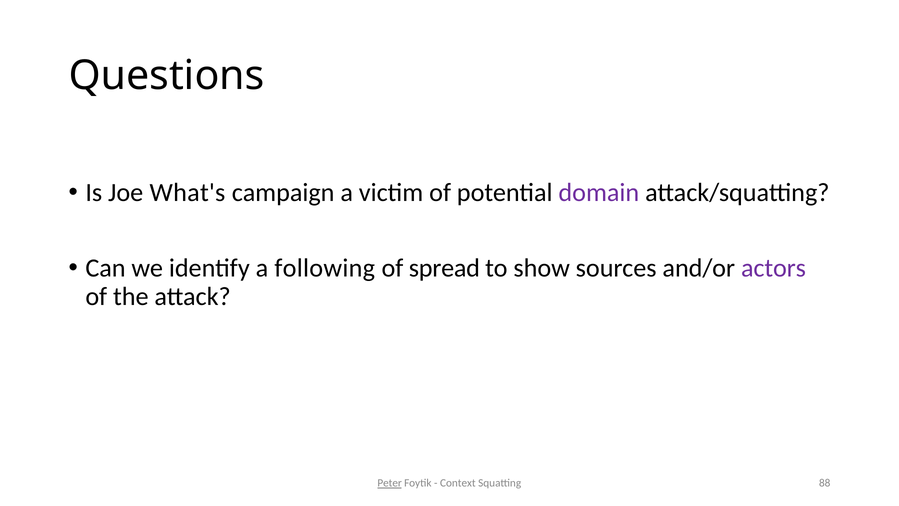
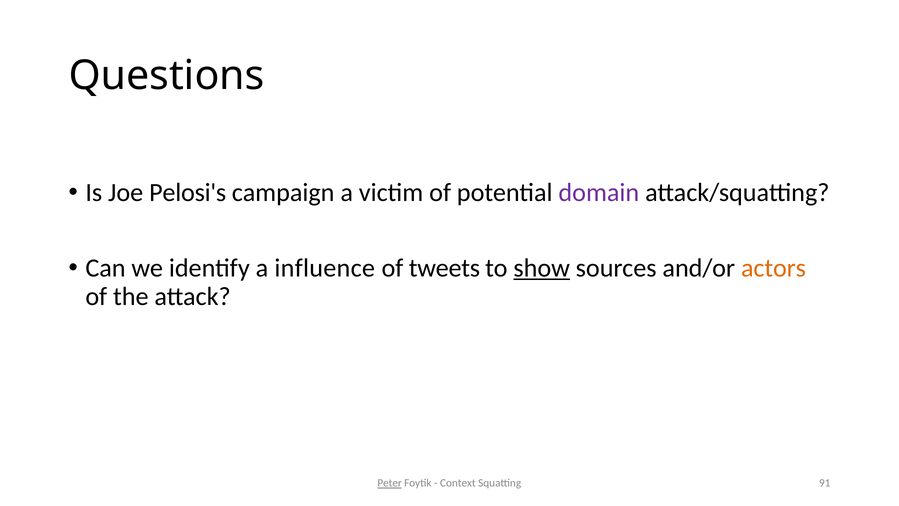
What's: What's -> Pelosi's
following: following -> influence
spread: spread -> tweets
show underline: none -> present
actors colour: purple -> orange
88: 88 -> 91
